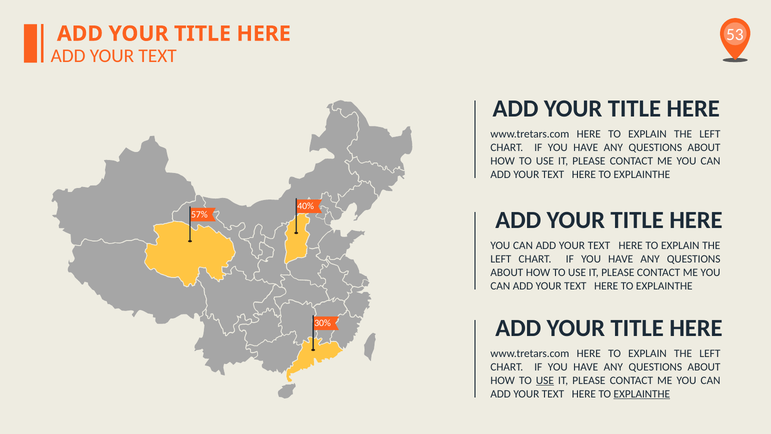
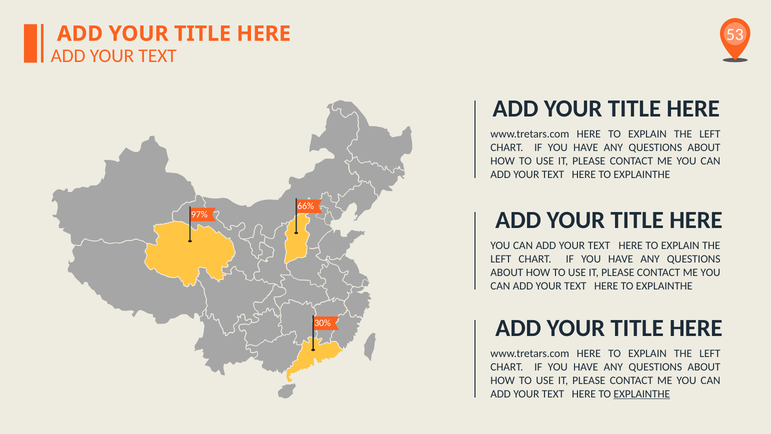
40%: 40% -> 66%
57%: 57% -> 97%
USE at (545, 380) underline: present -> none
